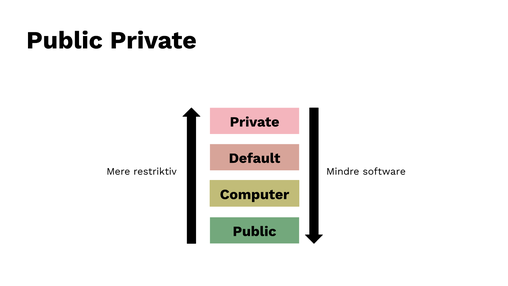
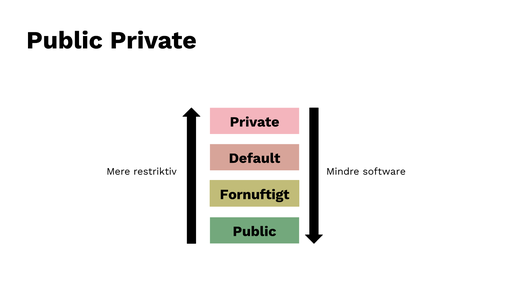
Computer: Computer -> Fornuftigt
